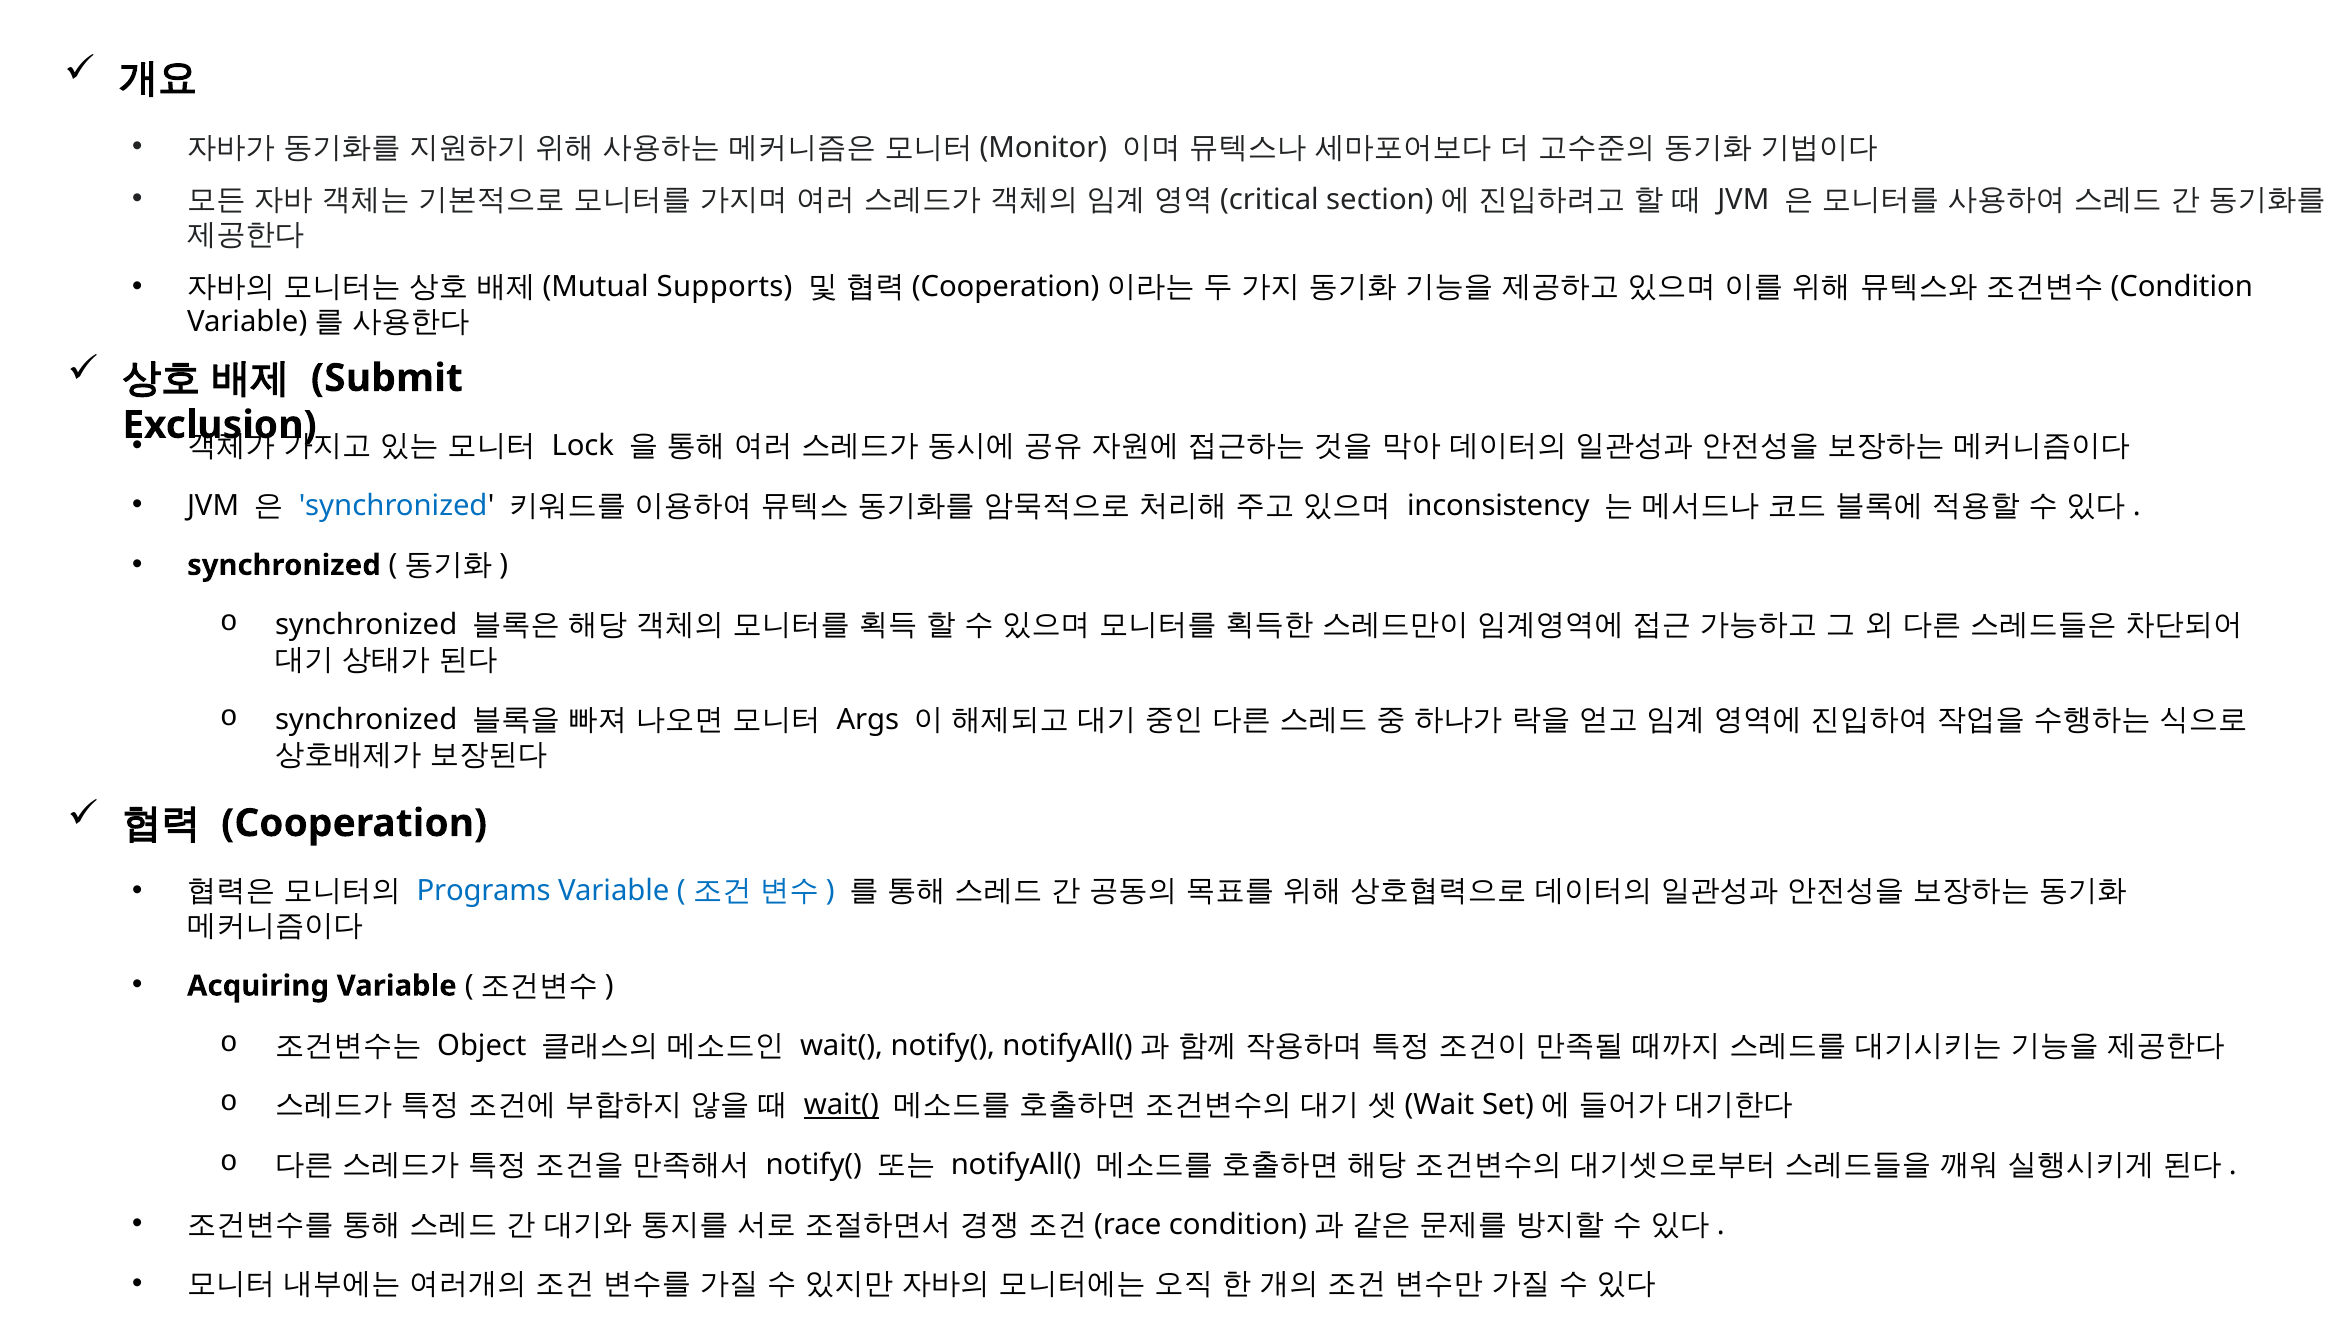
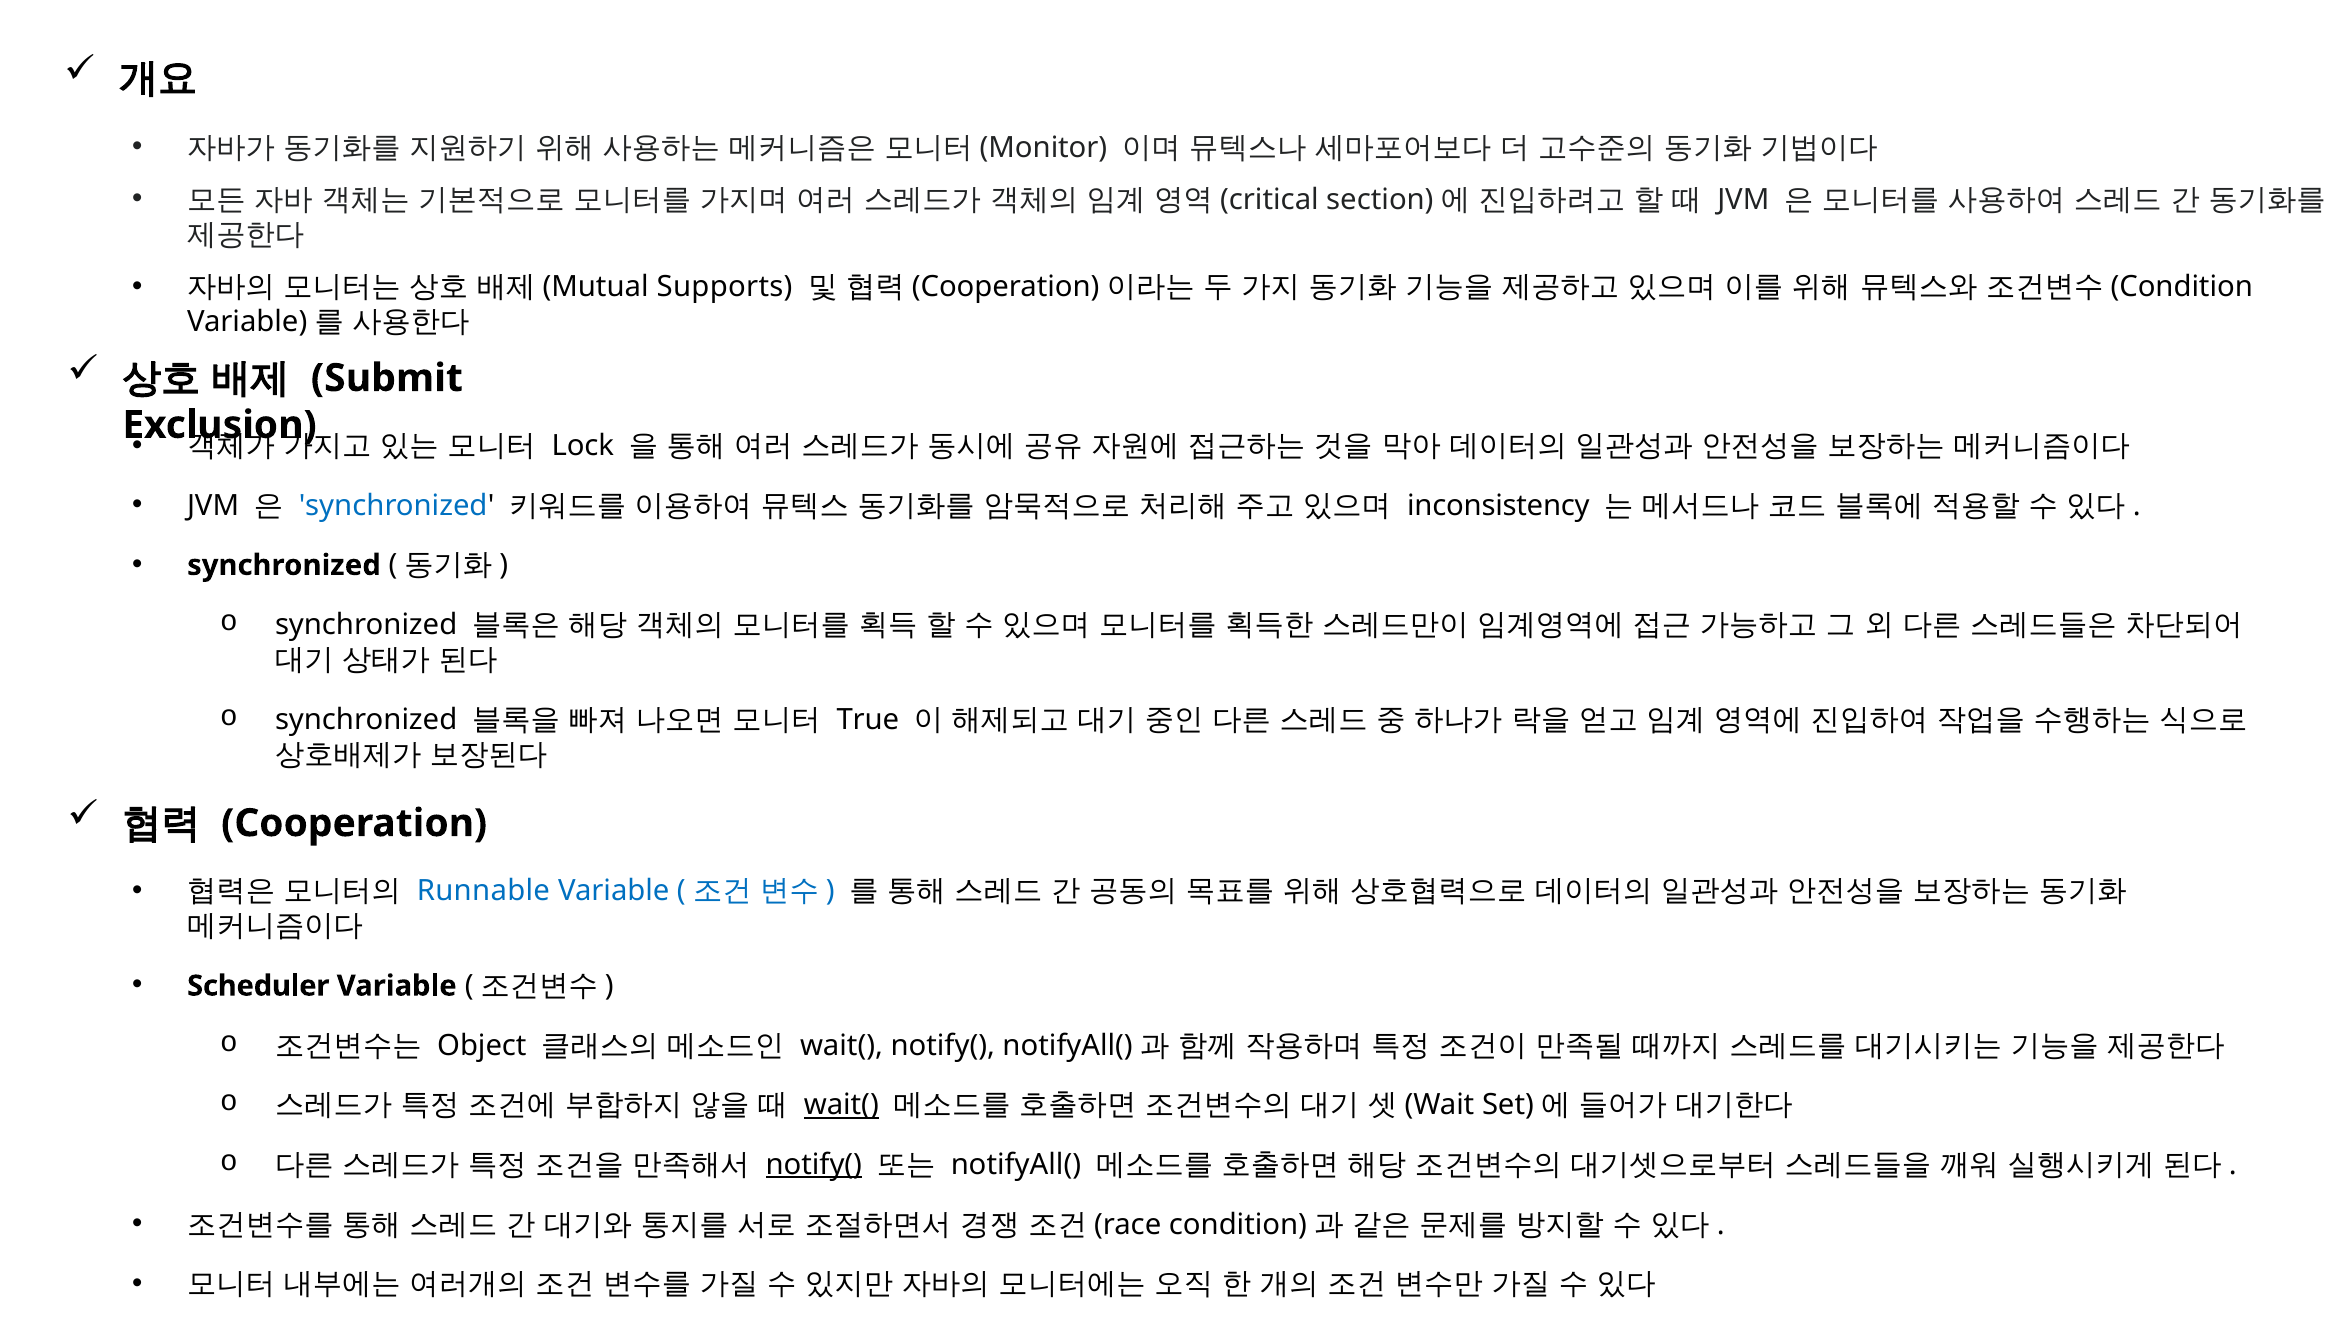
Args: Args -> True
Programs: Programs -> Runnable
Acquiring: Acquiring -> Scheduler
notify( at (814, 1165) underline: none -> present
